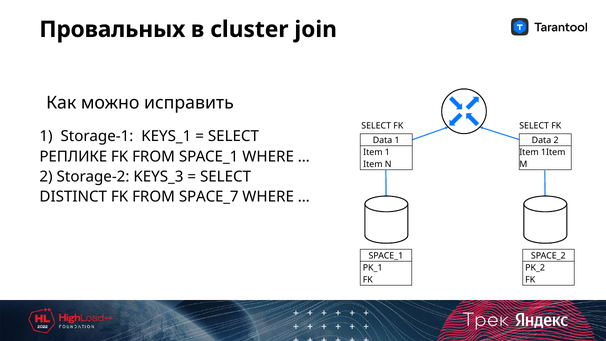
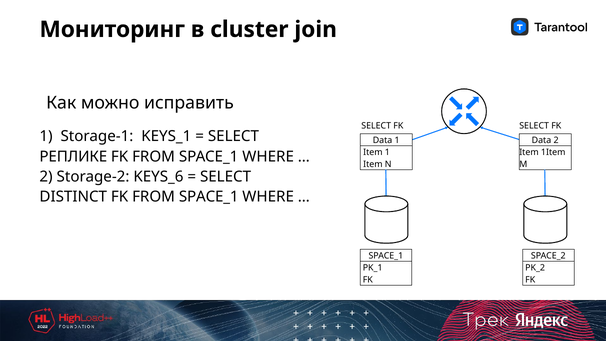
Провальных: Провальных -> Мониторинг
KEYS_3: KEYS_3 -> KEYS_6
DISTINCT FK FROM SPACE_7: SPACE_7 -> SPACE_1
